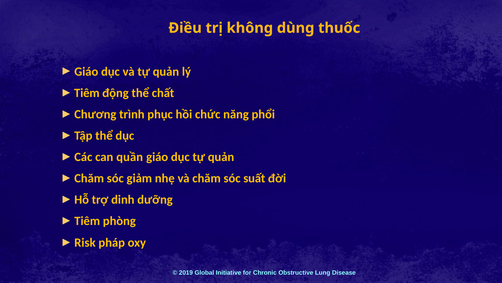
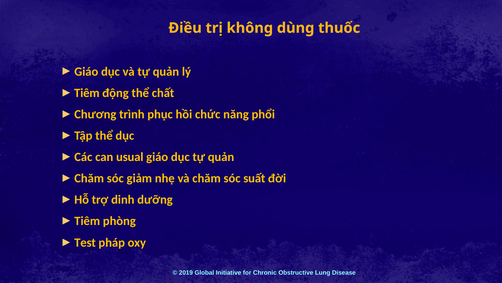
quần: quần -> usual
Risk: Risk -> Test
